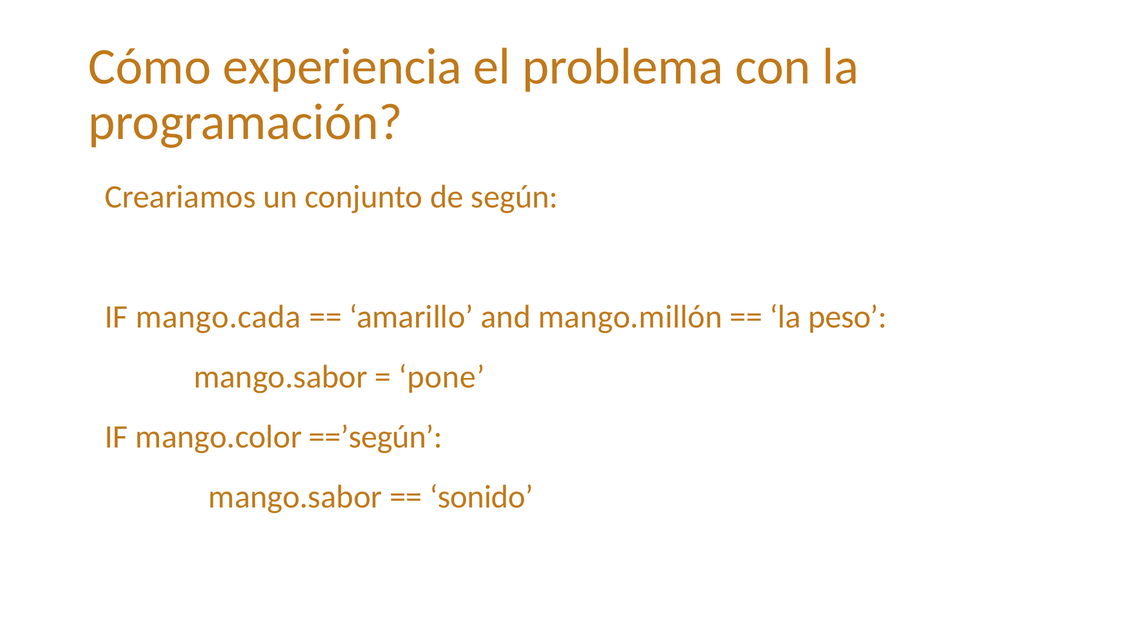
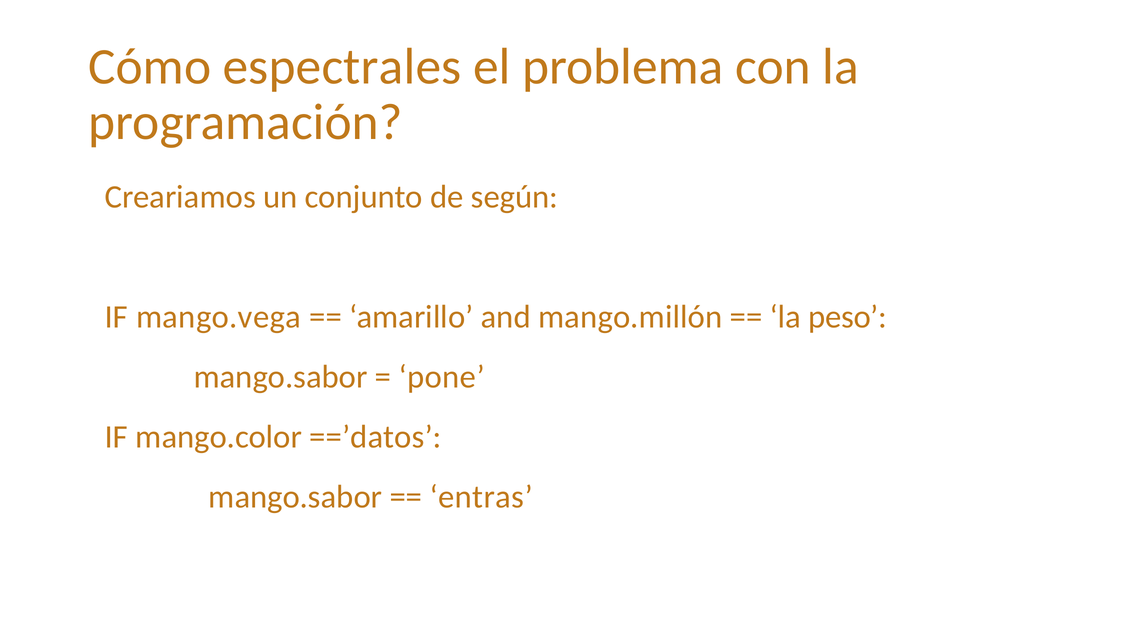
experiencia: experiencia -> espectrales
mango.cada: mango.cada -> mango.vega
==’según: ==’según -> ==’datos
sonido: sonido -> entras
